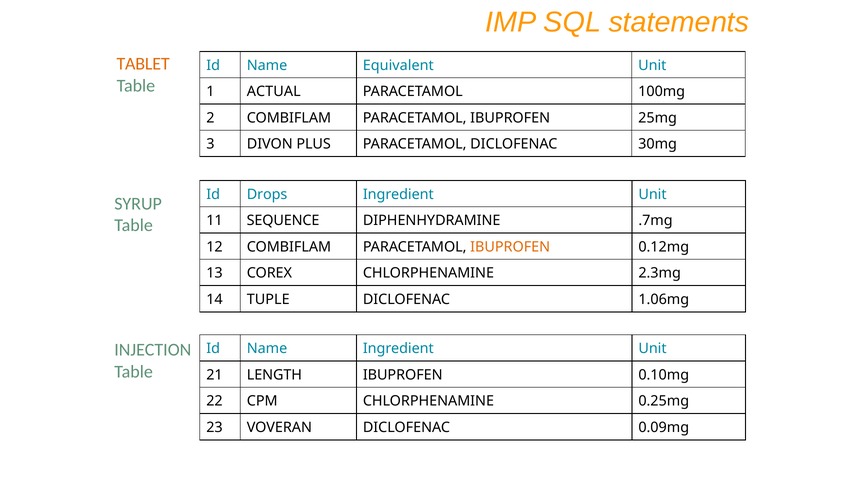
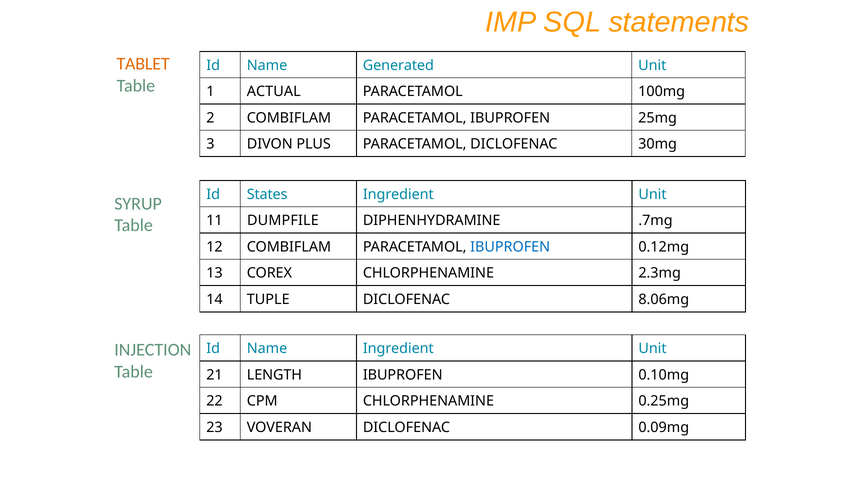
Equivalent: Equivalent -> Generated
Drops: Drops -> States
SEQUENCE: SEQUENCE -> DUMPFILE
IBUPROFEN at (510, 247) colour: orange -> blue
1.06mg: 1.06mg -> 8.06mg
